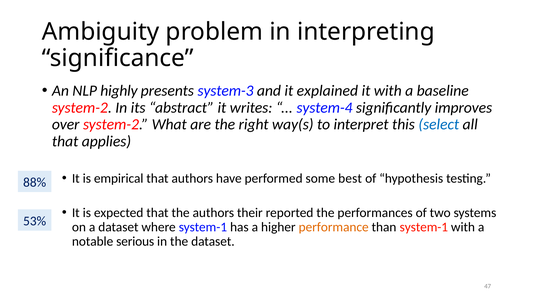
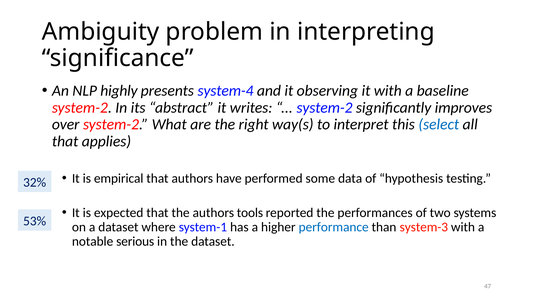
system-3: system-3 -> system-4
explained: explained -> observing
system-4 at (325, 108): system-4 -> system-2
best: best -> data
88%: 88% -> 32%
their: their -> tools
performance colour: orange -> blue
than system-1: system-1 -> system-3
